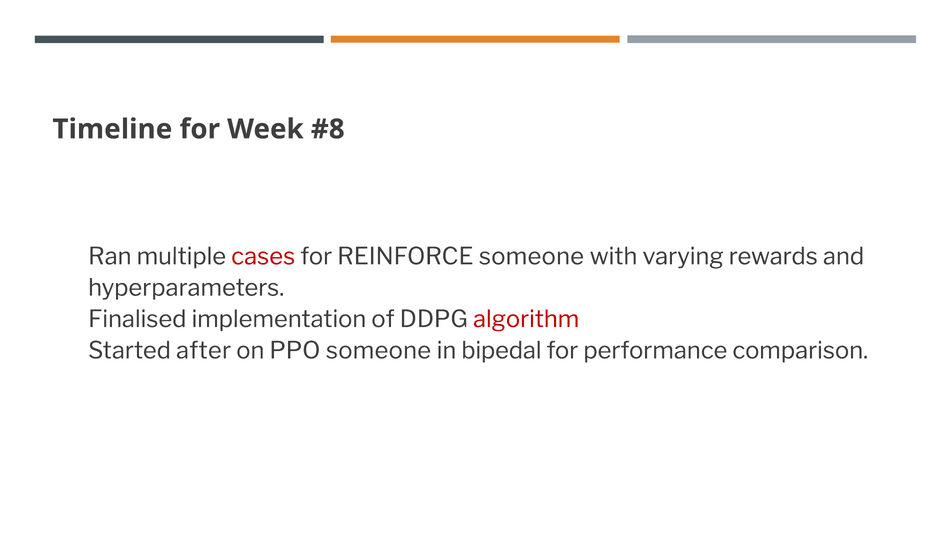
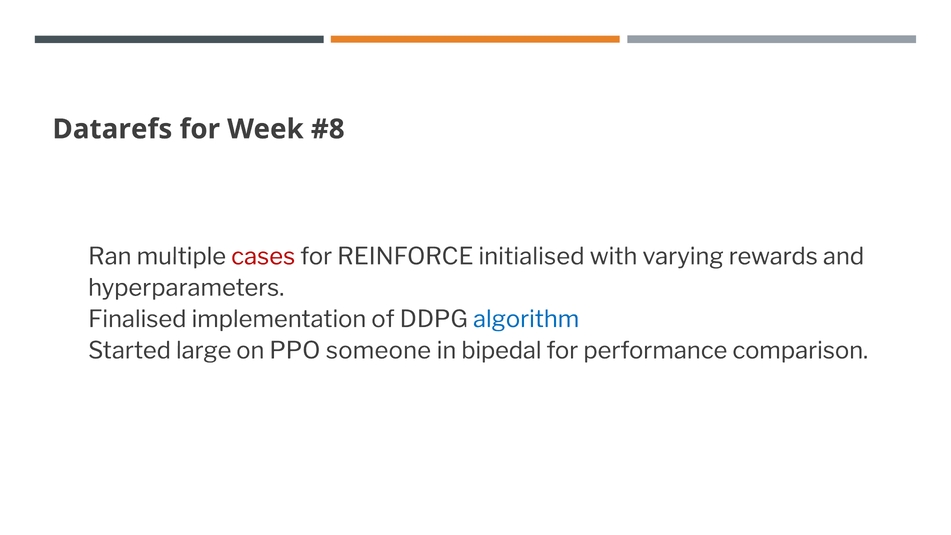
Timeline: Timeline -> Datarefs
REINFORCE someone: someone -> initialised
algorithm colour: red -> blue
after: after -> large
